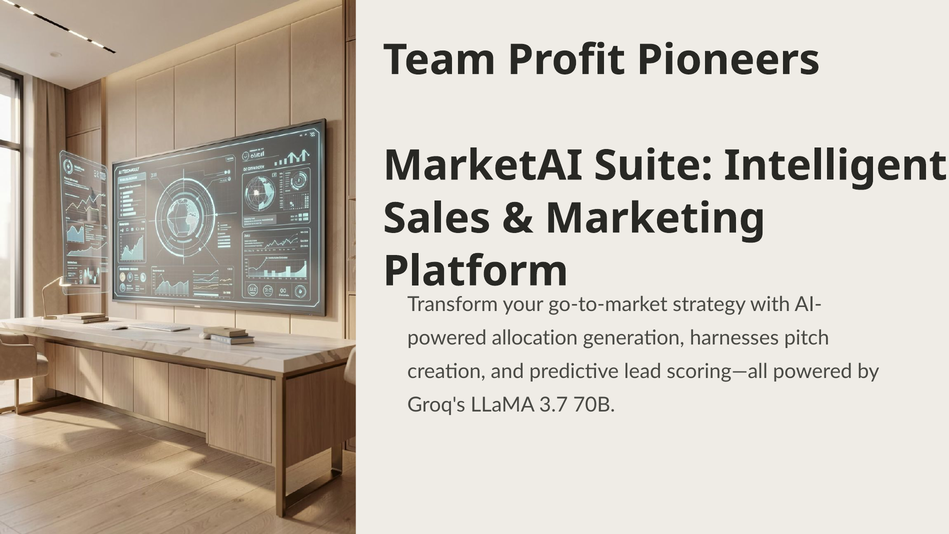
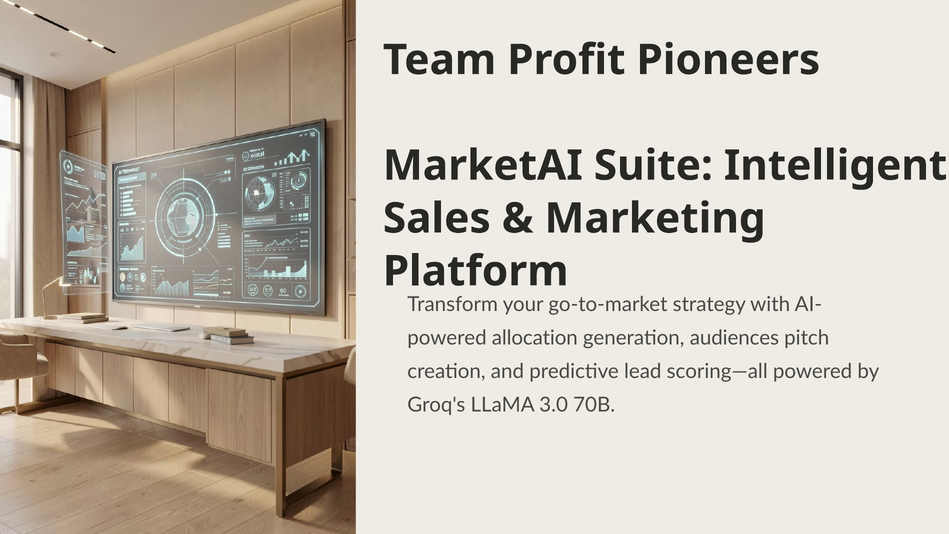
harnesses: harnesses -> audiences
3.7: 3.7 -> 3.0
